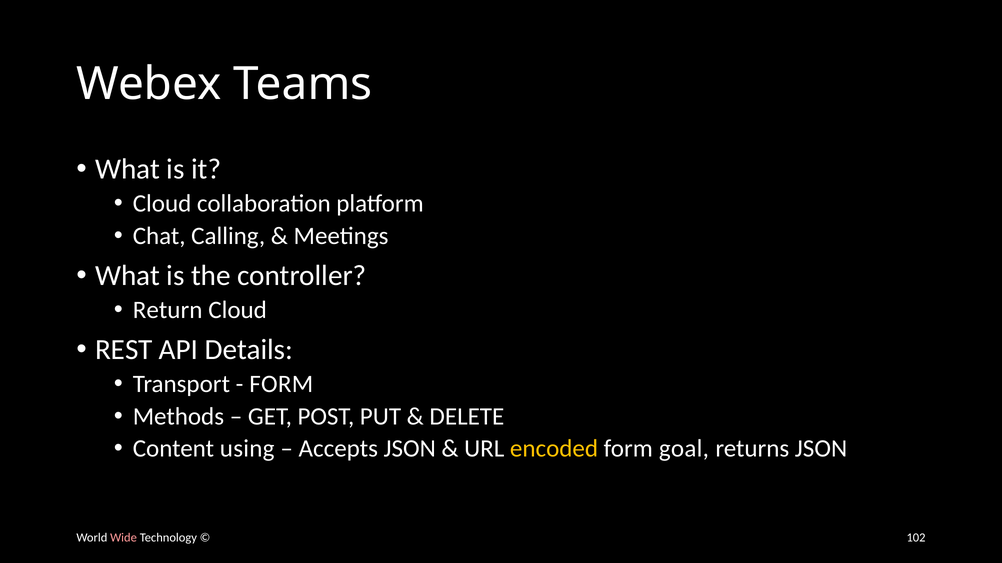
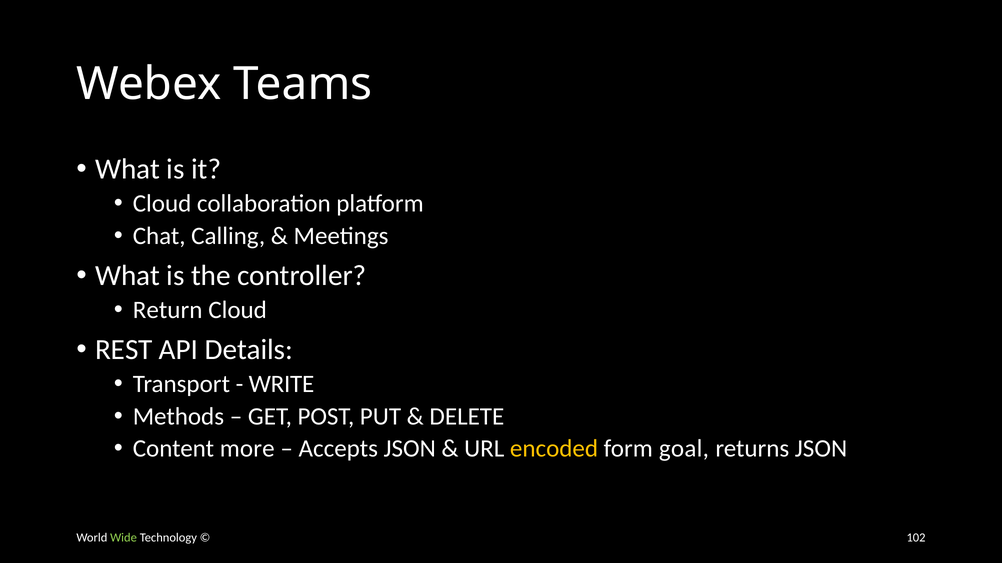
FORM at (281, 385): FORM -> WRITE
using: using -> more
Wide colour: pink -> light green
